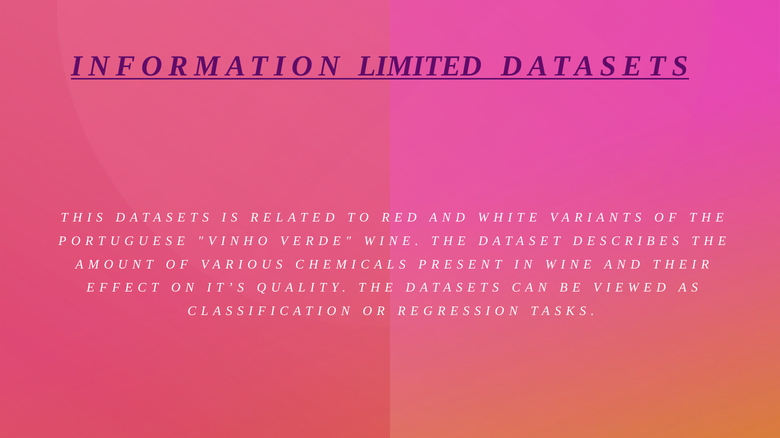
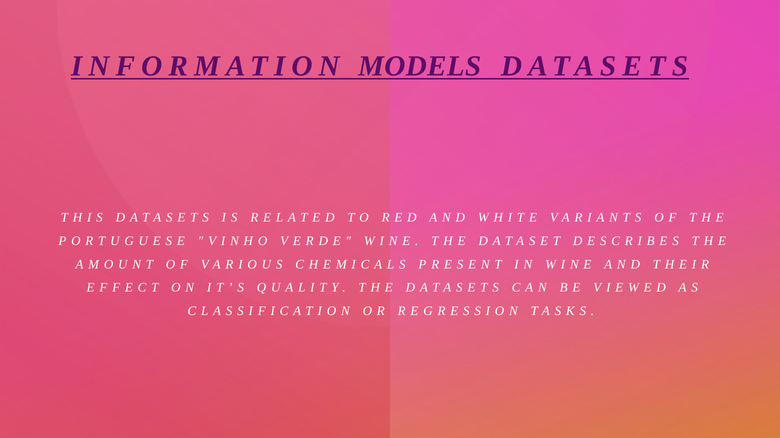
LIMITED: LIMITED -> MODELS
